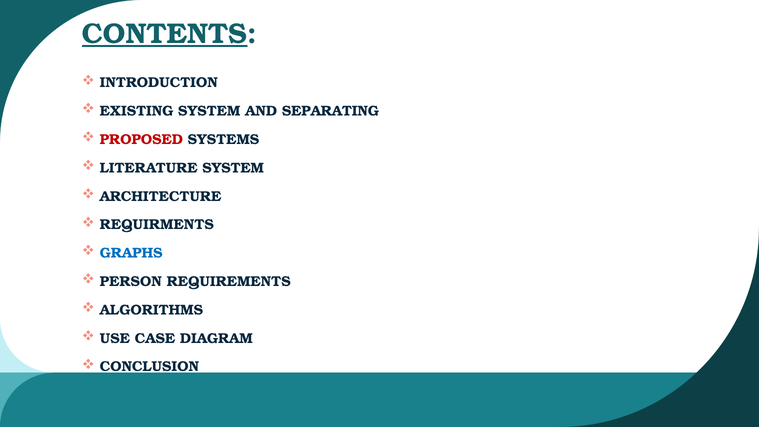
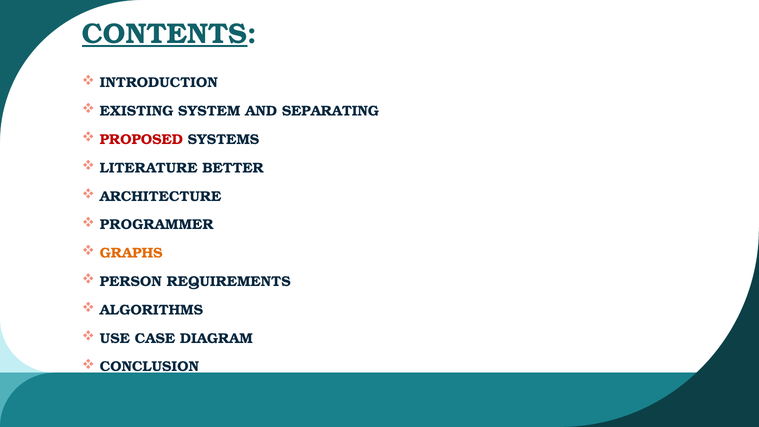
LITERATURE SYSTEM: SYSTEM -> BETTER
REQUIRMENTS: REQUIRMENTS -> PROGRAMMER
GRAPHS colour: blue -> orange
